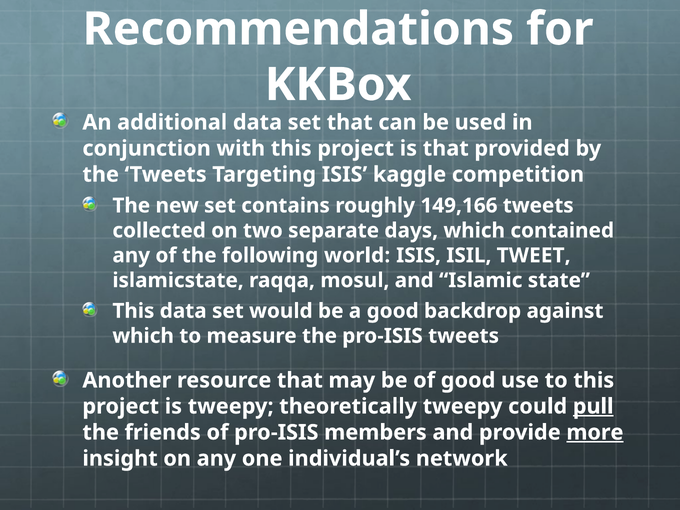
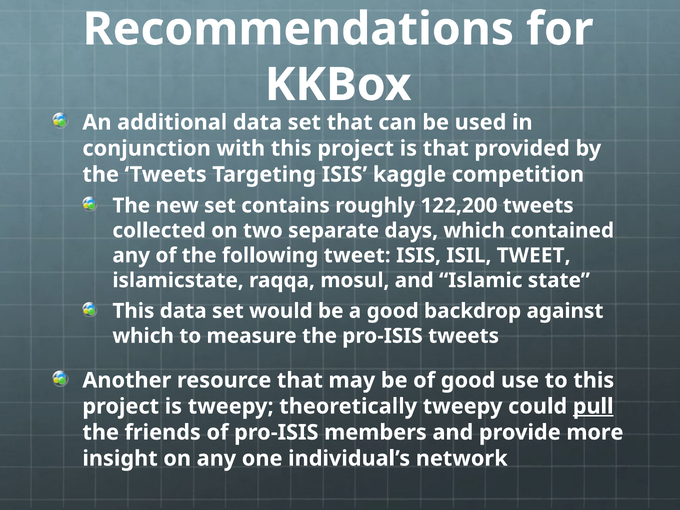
149,166: 149,166 -> 122,200
following world: world -> tweet
more underline: present -> none
